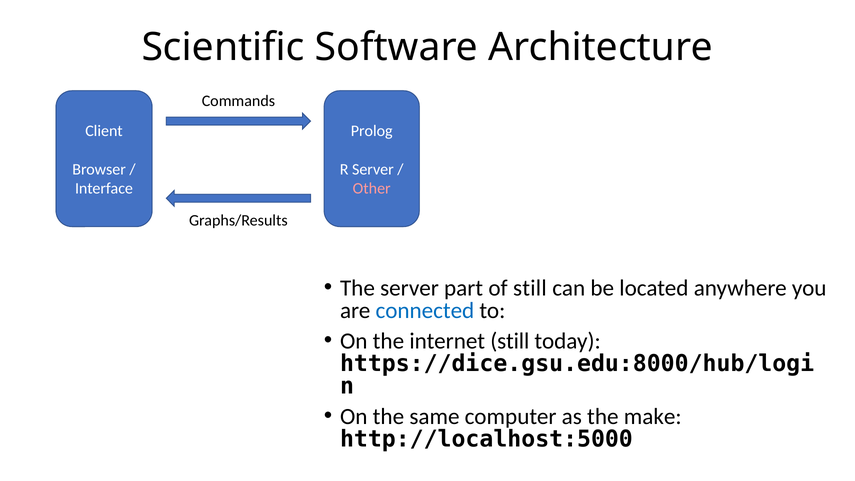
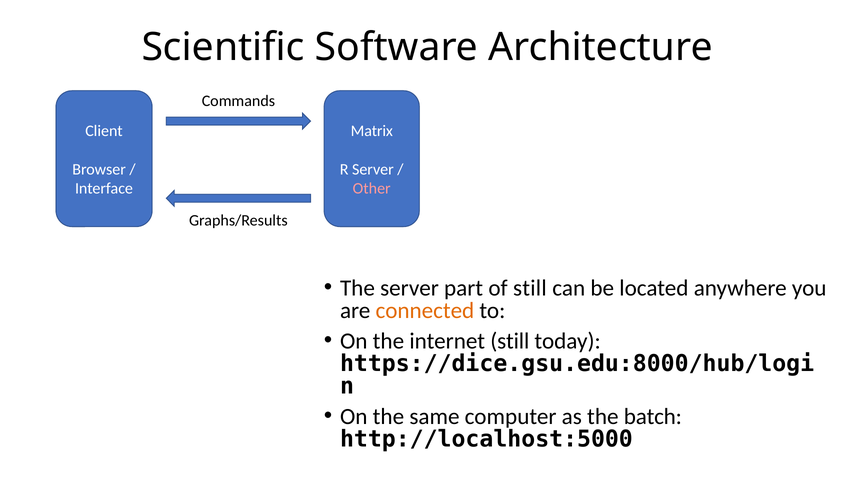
Prolog: Prolog -> Matrix
connected colour: blue -> orange
make: make -> batch
